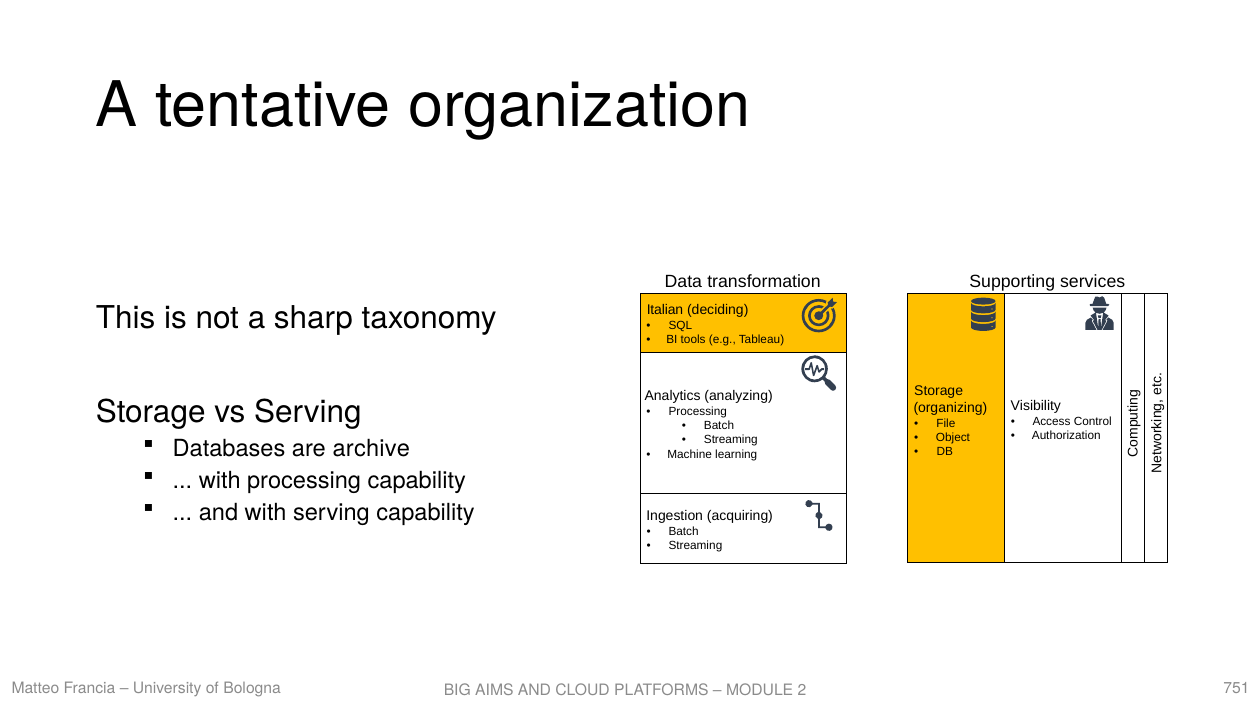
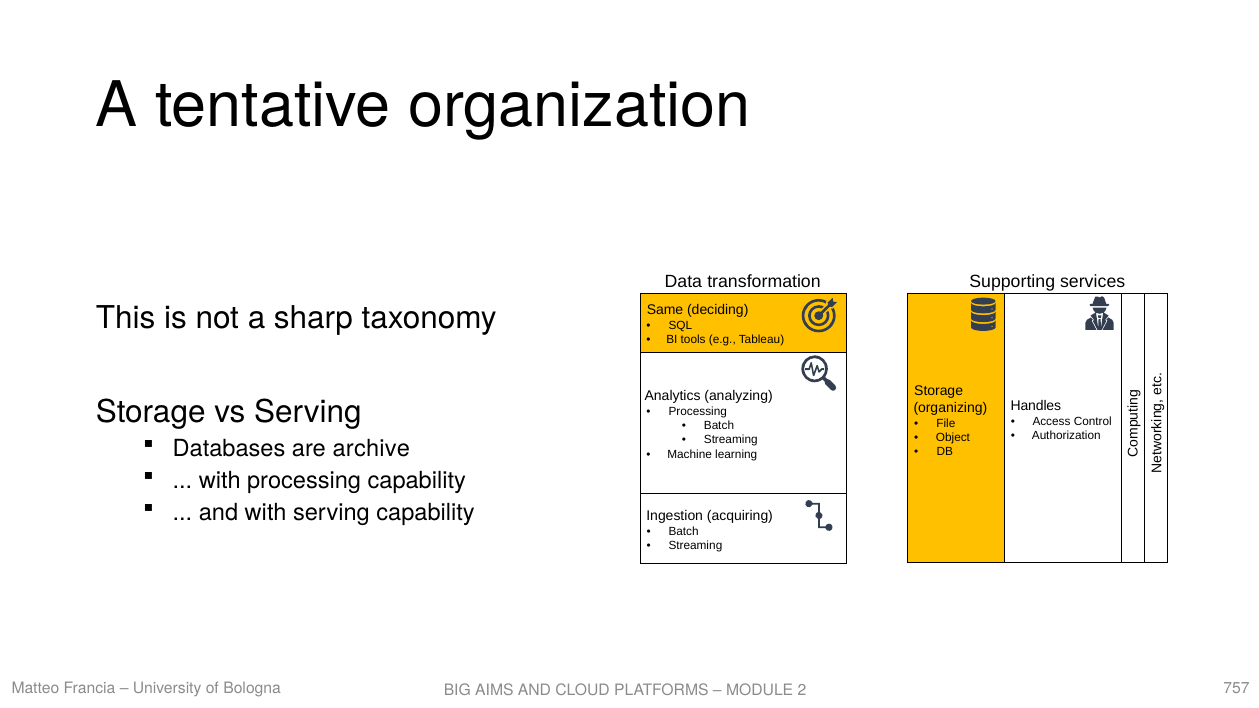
Italian: Italian -> Same
Visibility: Visibility -> Handles
751: 751 -> 757
